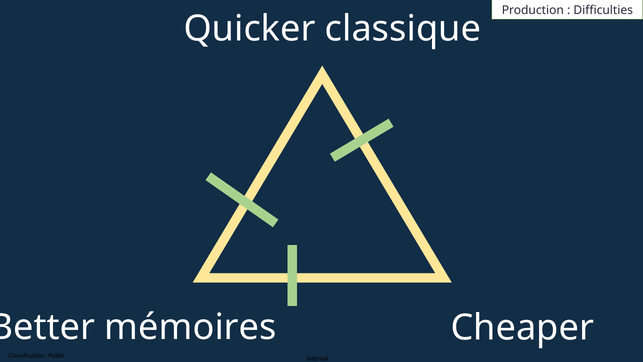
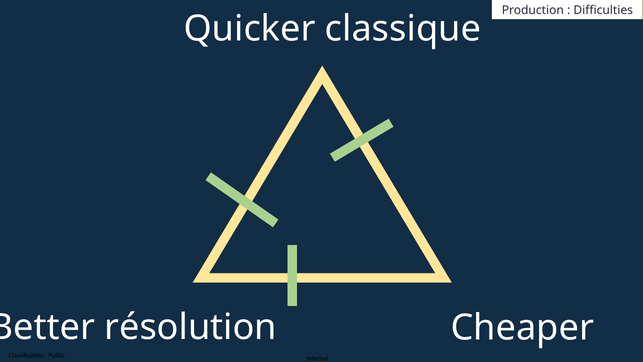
mémoires: mémoires -> résolution
